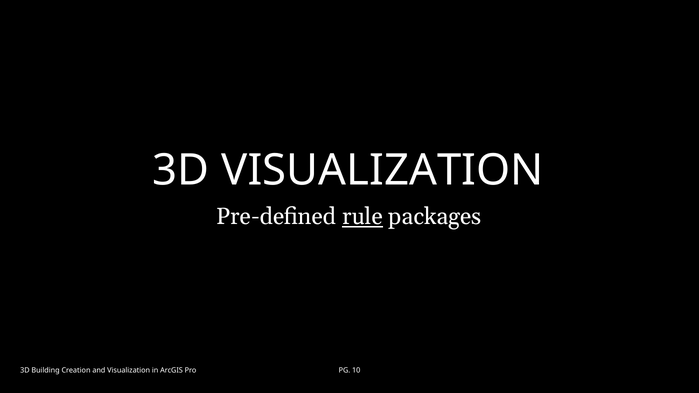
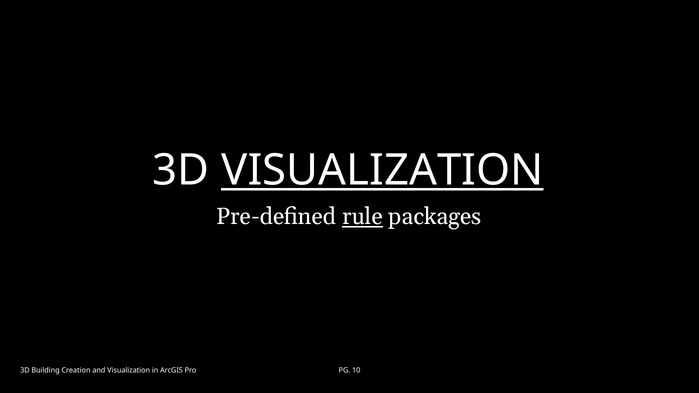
VISUALIZATION at (382, 171) underline: none -> present
